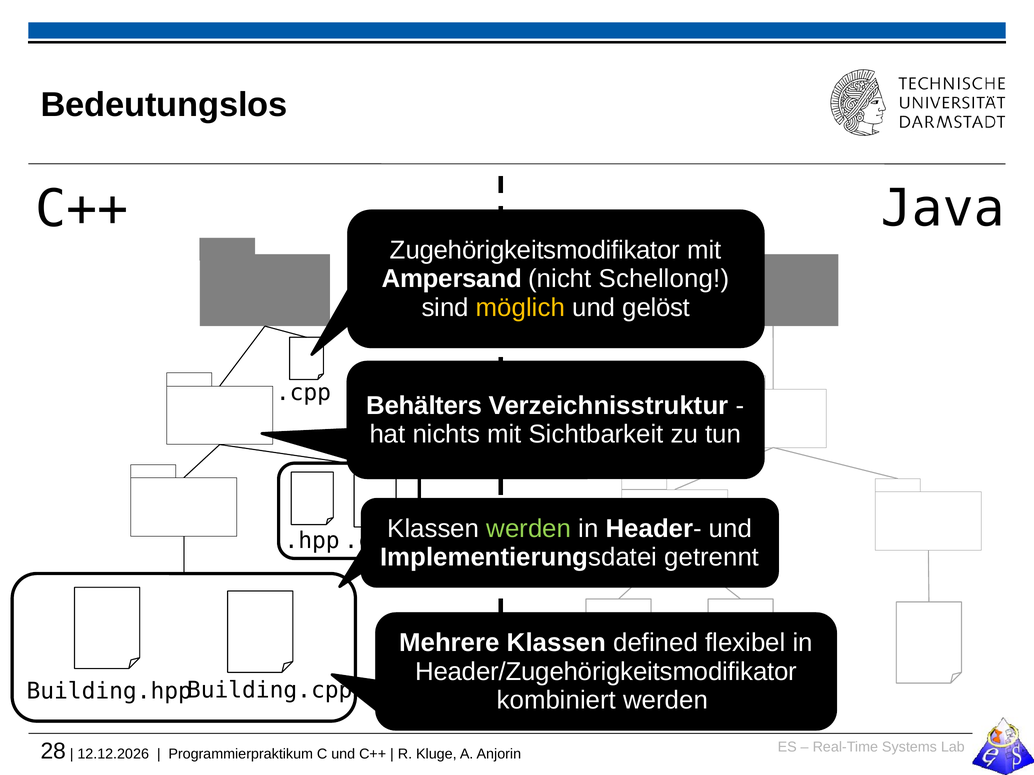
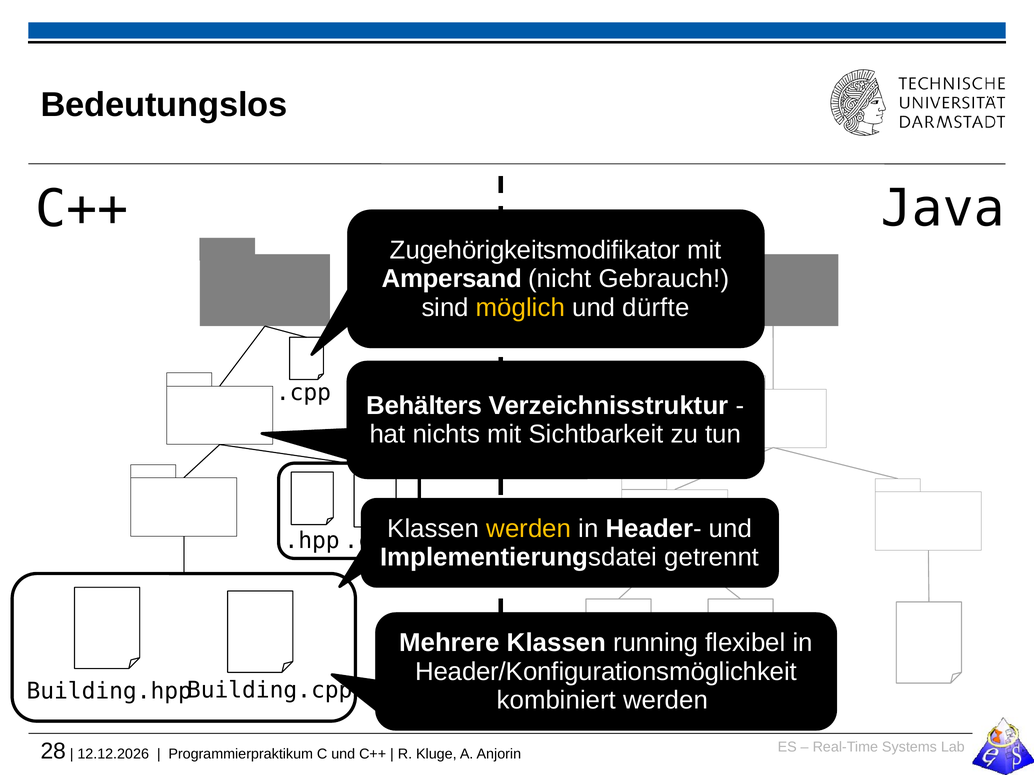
Schellong: Schellong -> Gebrauch
gelöst: gelöst -> dürfte
werden at (529, 529) colour: light green -> yellow
defined: defined -> running
Header/Zugehörigkeitsmodifikator: Header/Zugehörigkeitsmodifikator -> Header/Konfigurationsmöglichkeit
